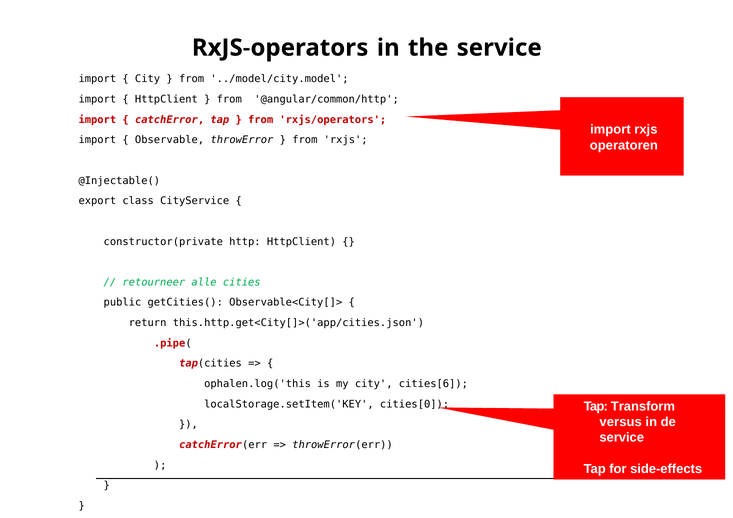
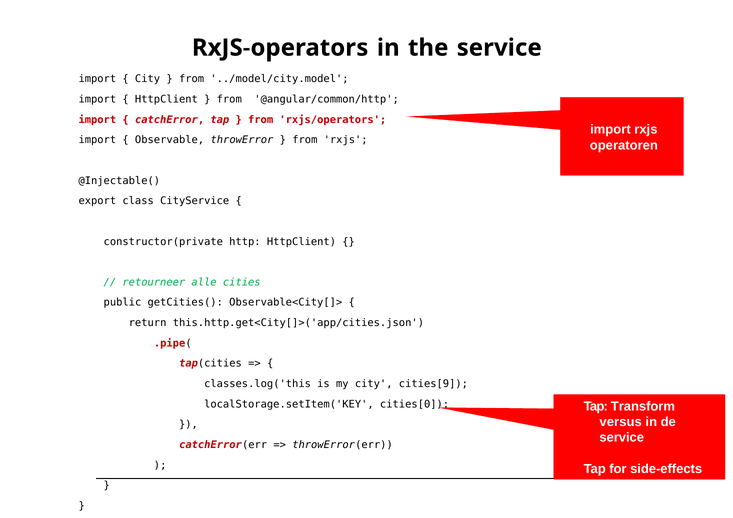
ophalen.log('this: ophalen.log('this -> classes.log('this
cities[6: cities[6 -> cities[9
